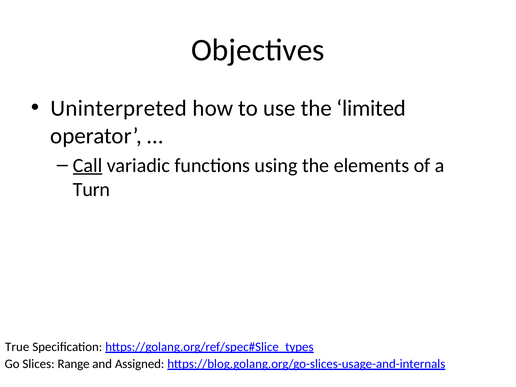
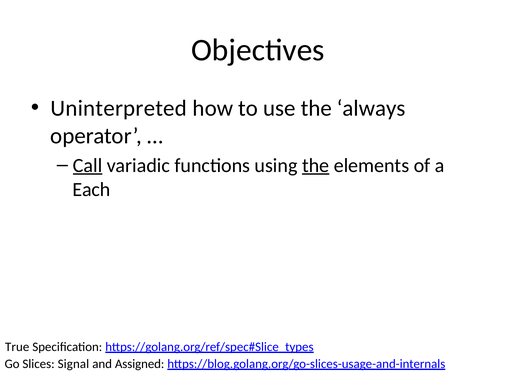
limited: limited -> always
the at (316, 165) underline: none -> present
Turn: Turn -> Each
Range: Range -> Signal
